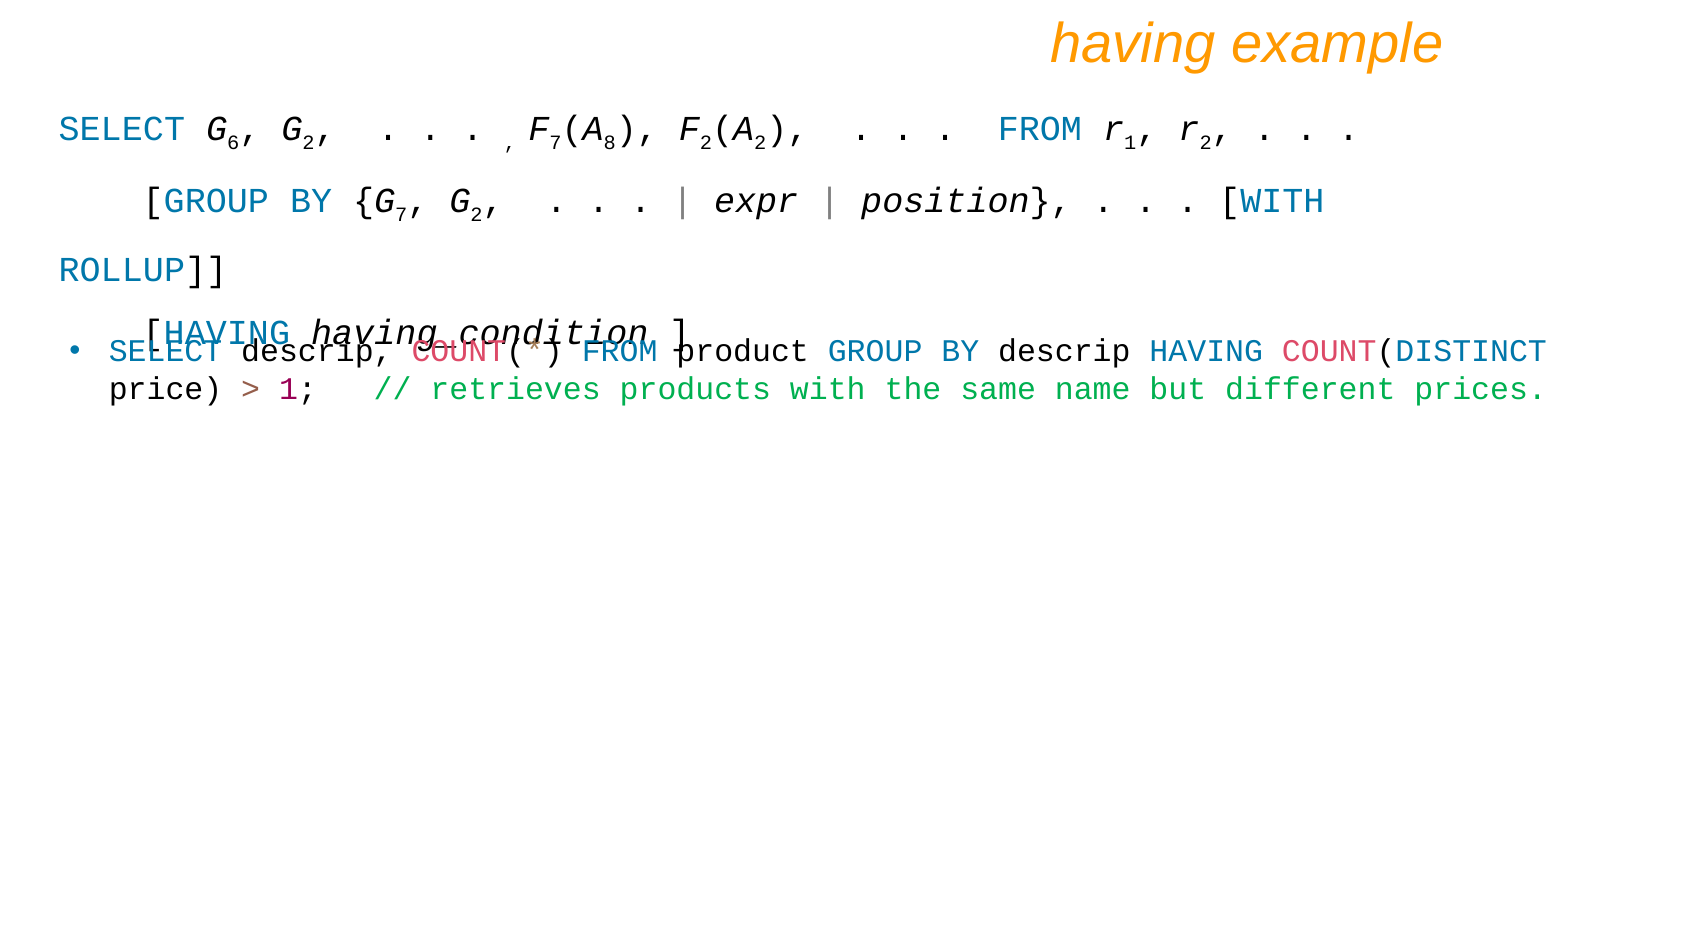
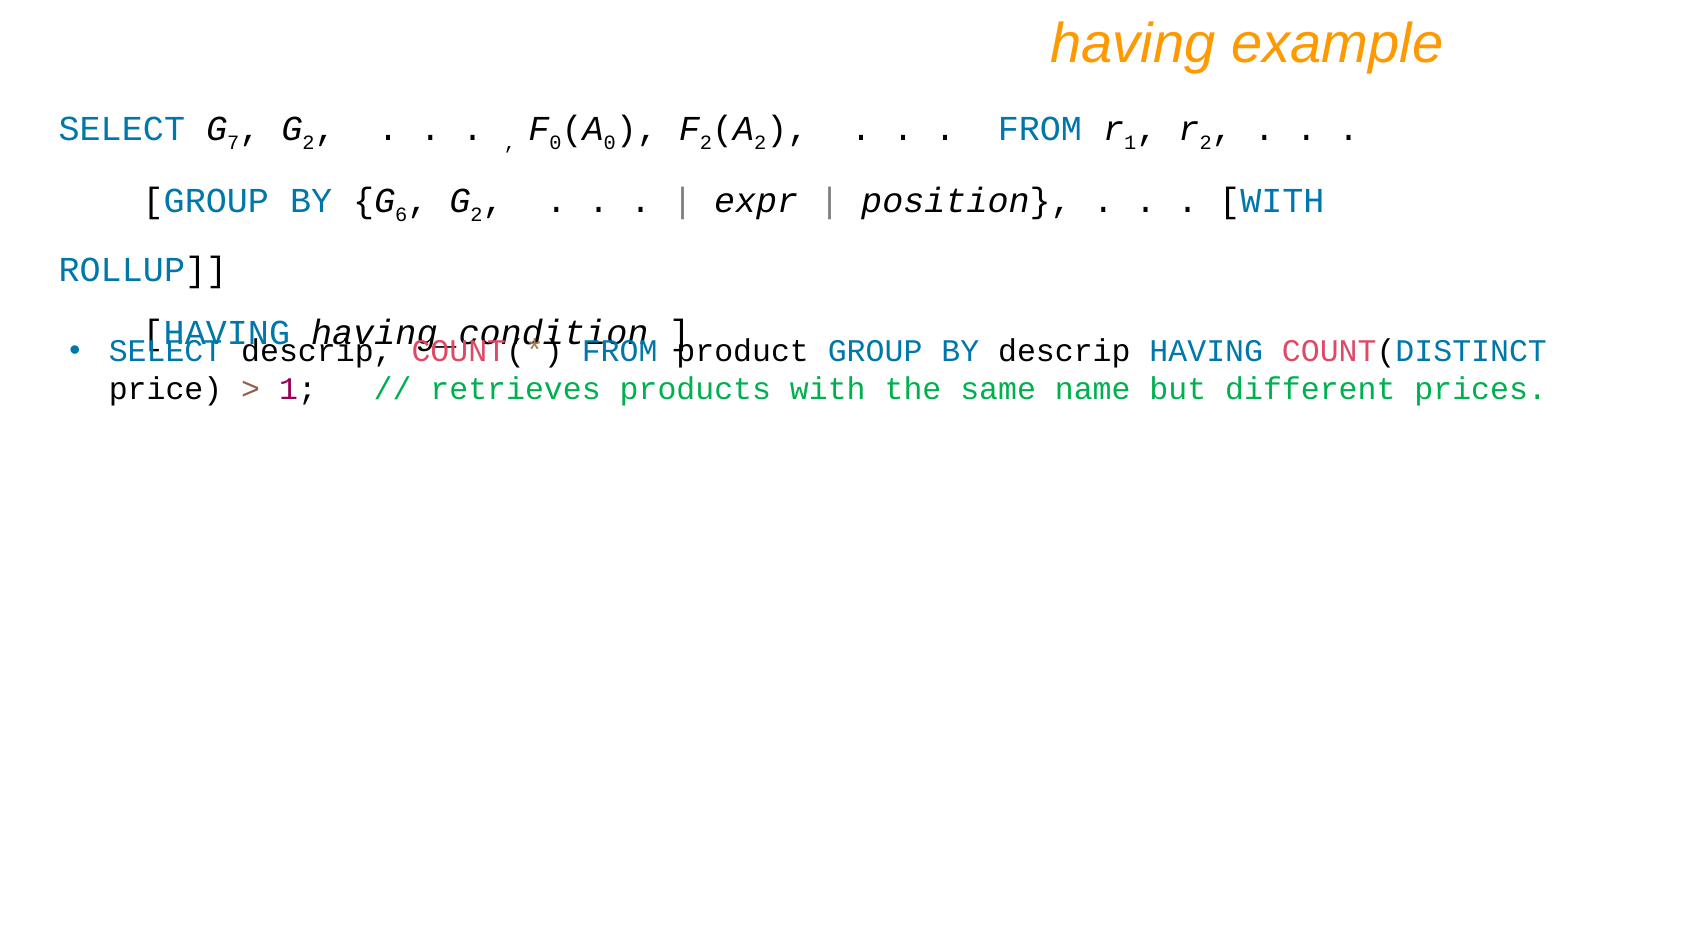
6: 6 -> 7
7 at (555, 143): 7 -> 0
8 at (610, 143): 8 -> 0
7 at (401, 215): 7 -> 6
